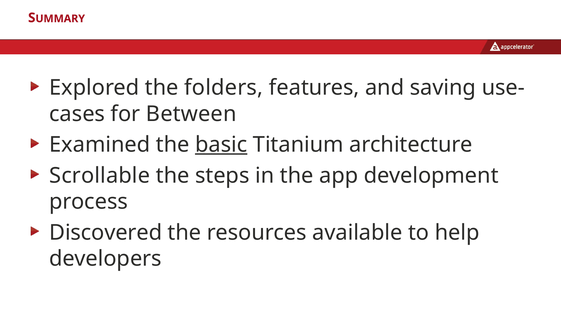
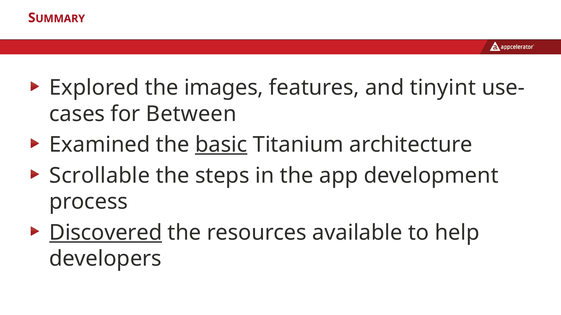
folders: folders -> images
saving: saving -> tinyint
Discovered underline: none -> present
